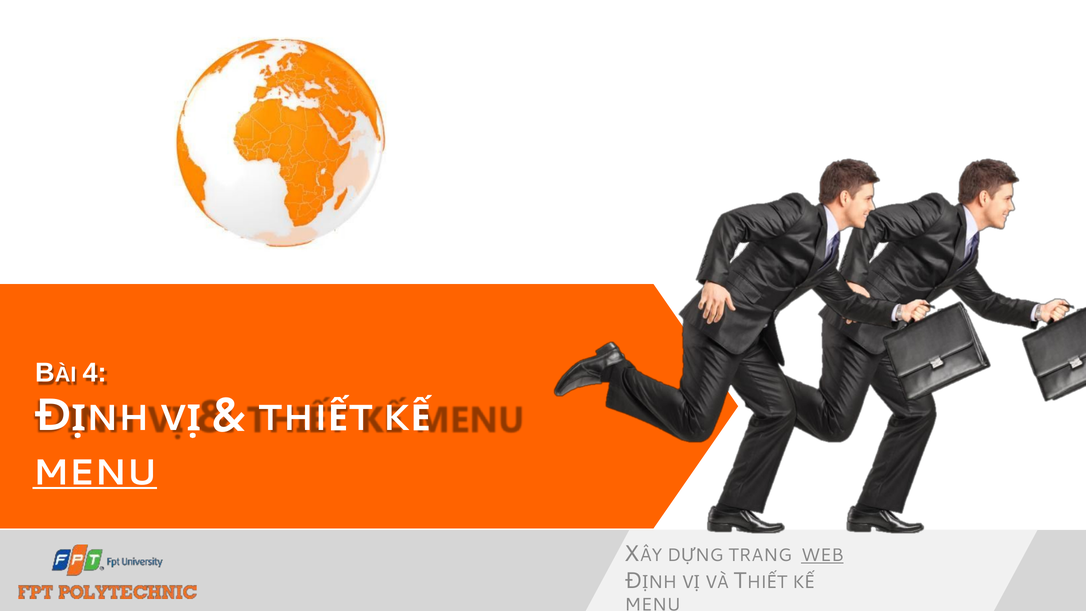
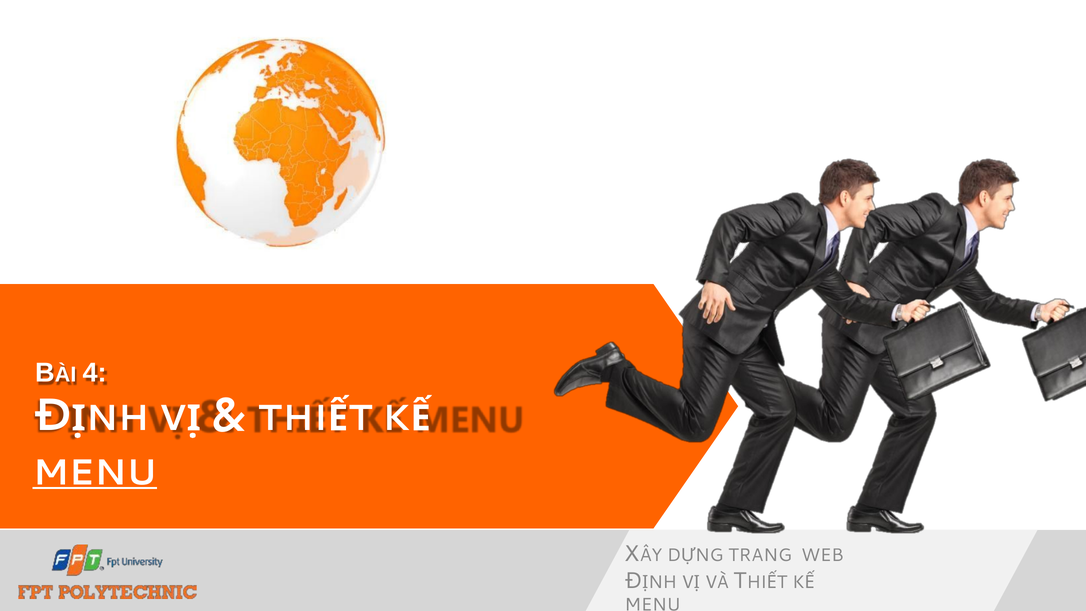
WEB underline: present -> none
